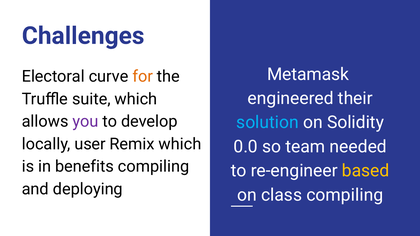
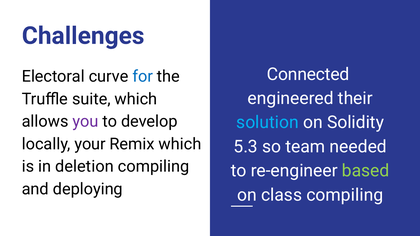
Metamask: Metamask -> Connected
for colour: orange -> blue
user: user -> your
0.0: 0.0 -> 5.3
benefits: benefits -> deletion
based colour: yellow -> light green
